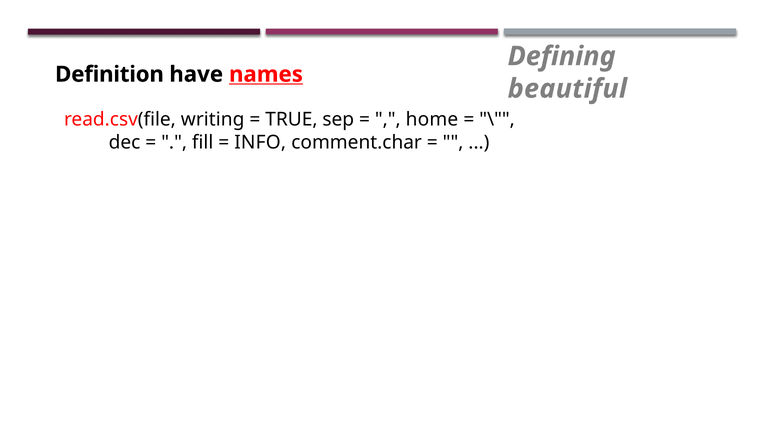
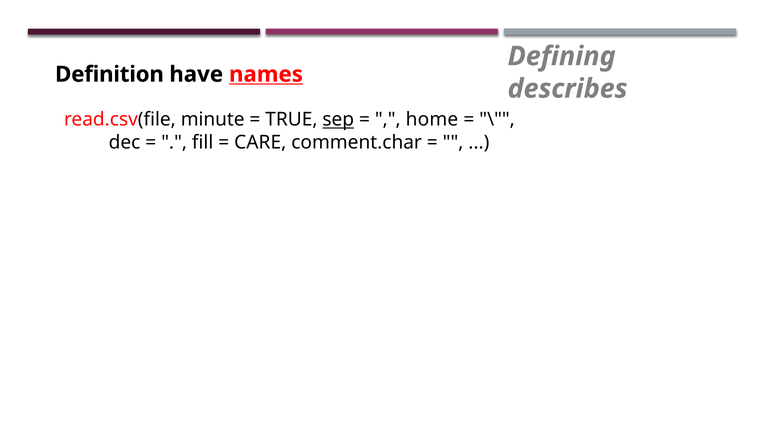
beautiful: beautiful -> describes
writing: writing -> minute
sep underline: none -> present
INFO: INFO -> CARE
